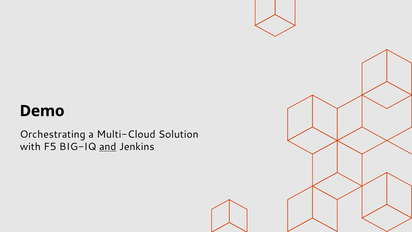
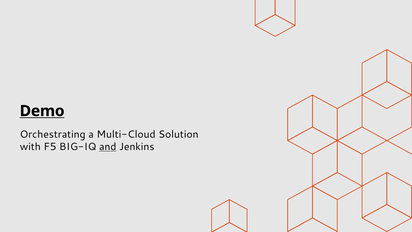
Demo underline: none -> present
